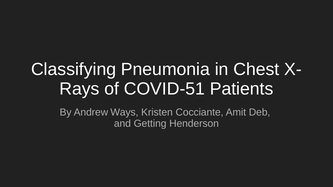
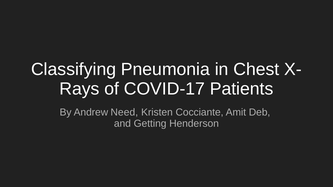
COVID-51: COVID-51 -> COVID-17
Ways: Ways -> Need
